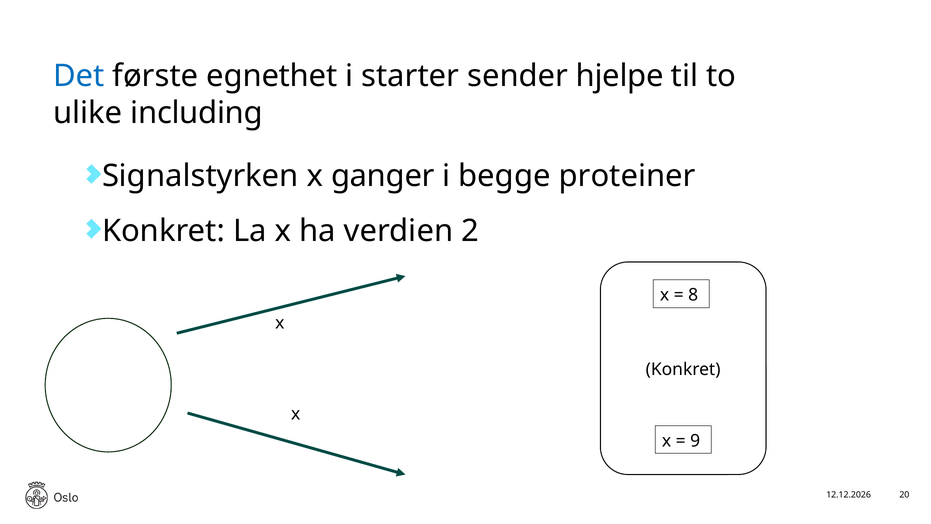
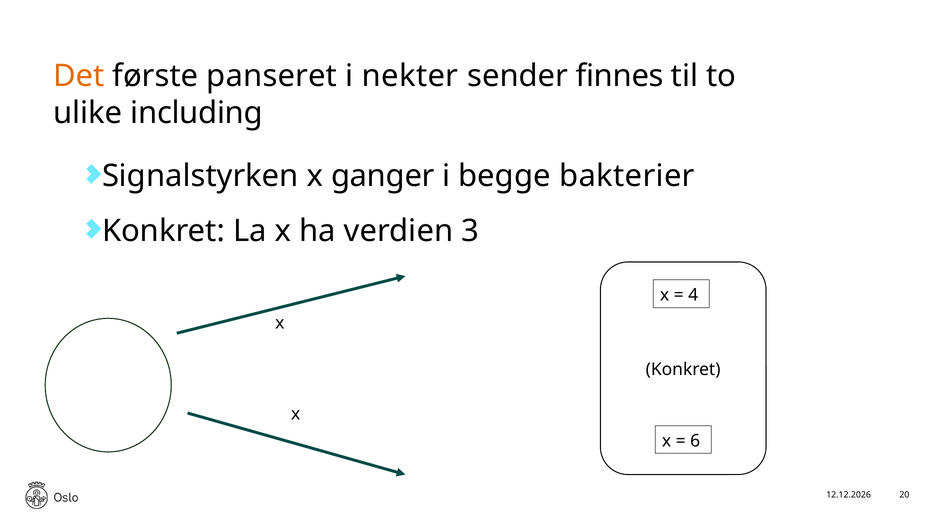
Det colour: blue -> orange
egnethet: egnethet -> panseret
starter: starter -> nekter
hjelpe: hjelpe -> finnes
proteiner: proteiner -> bakterier
2: 2 -> 3
8: 8 -> 4
9: 9 -> 6
